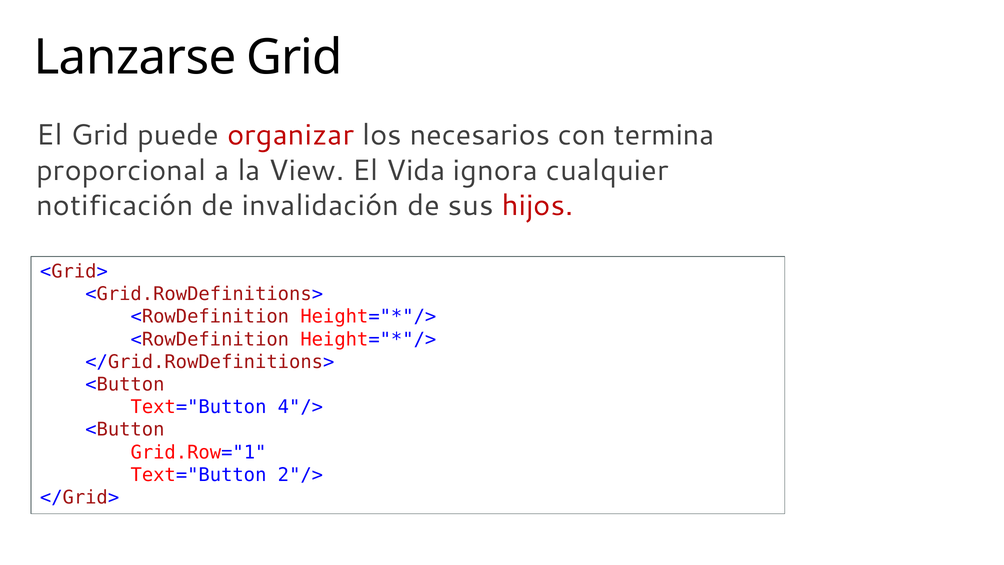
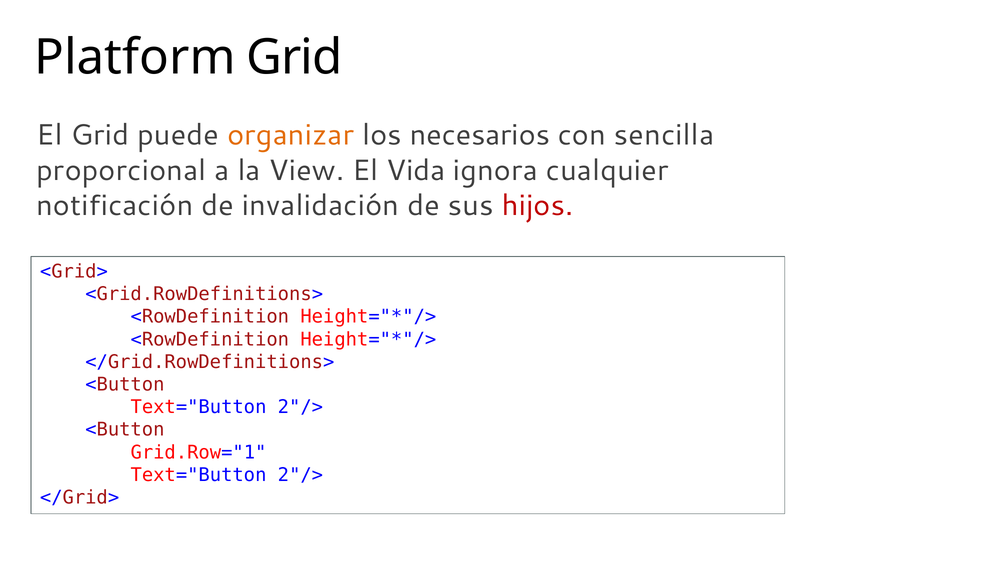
Lanzarse: Lanzarse -> Platform
organizar colour: red -> orange
termina: termina -> sencilla
4"/> at (300, 407): 4"/> -> 2"/>
